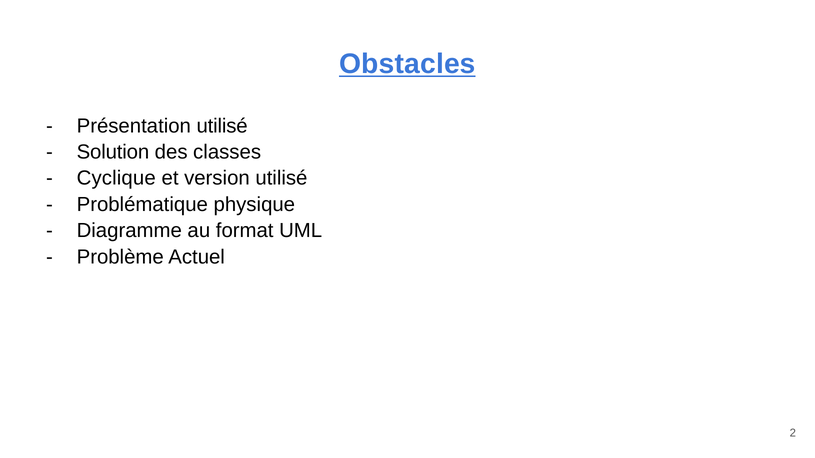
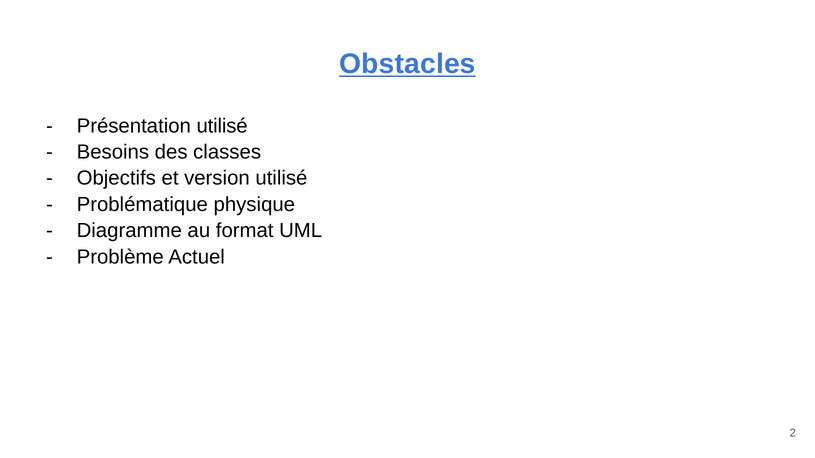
Solution: Solution -> Besoins
Cyclique: Cyclique -> Objectifs
